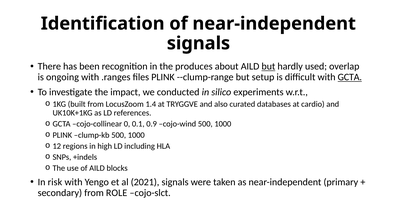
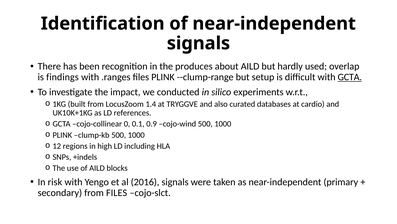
but at (268, 66) underline: present -> none
ongoing: ongoing -> findings
2021: 2021 -> 2016
from ROLE: ROLE -> FILES
